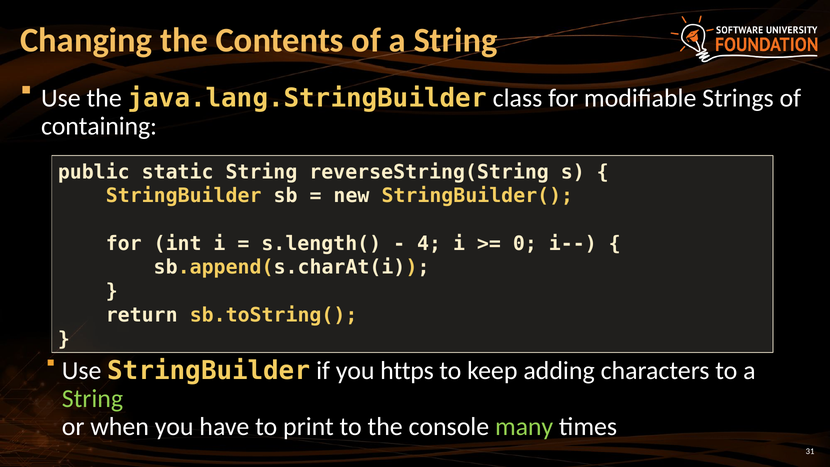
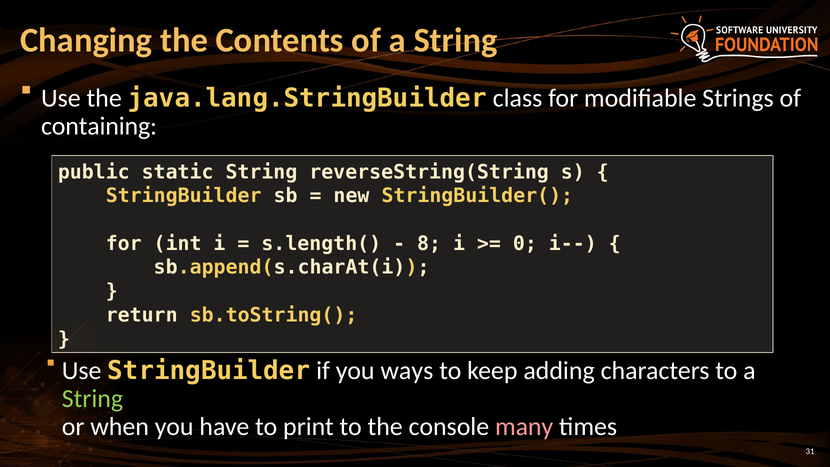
4: 4 -> 8
https: https -> ways
many colour: light green -> pink
